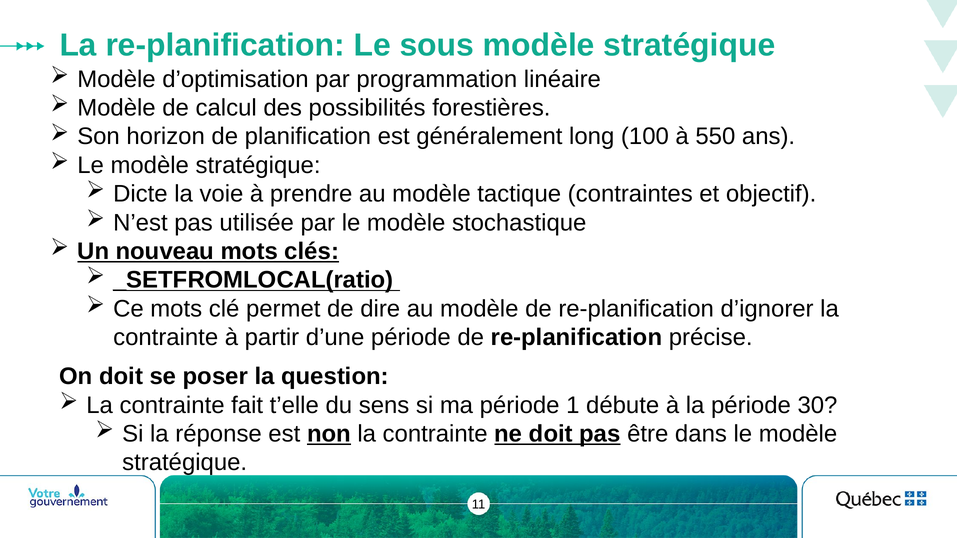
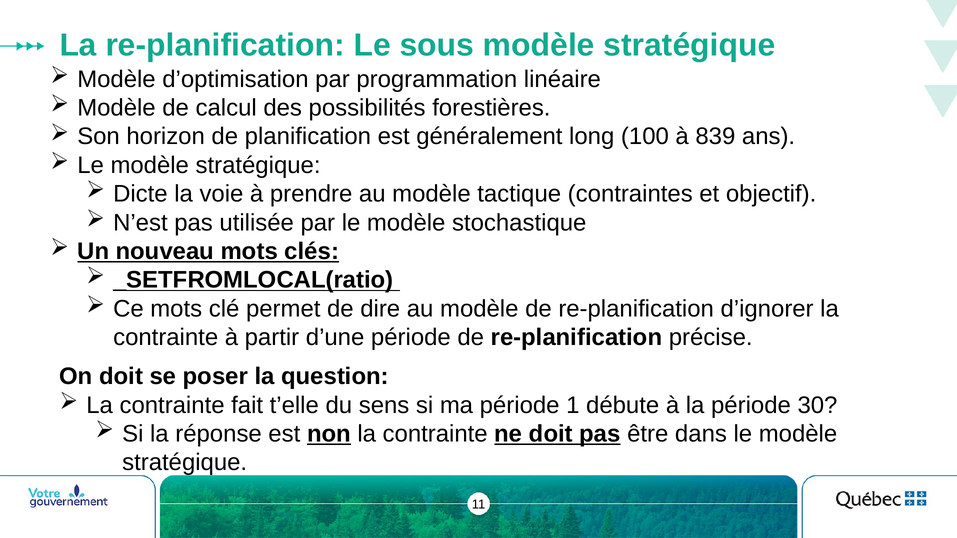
550: 550 -> 839
